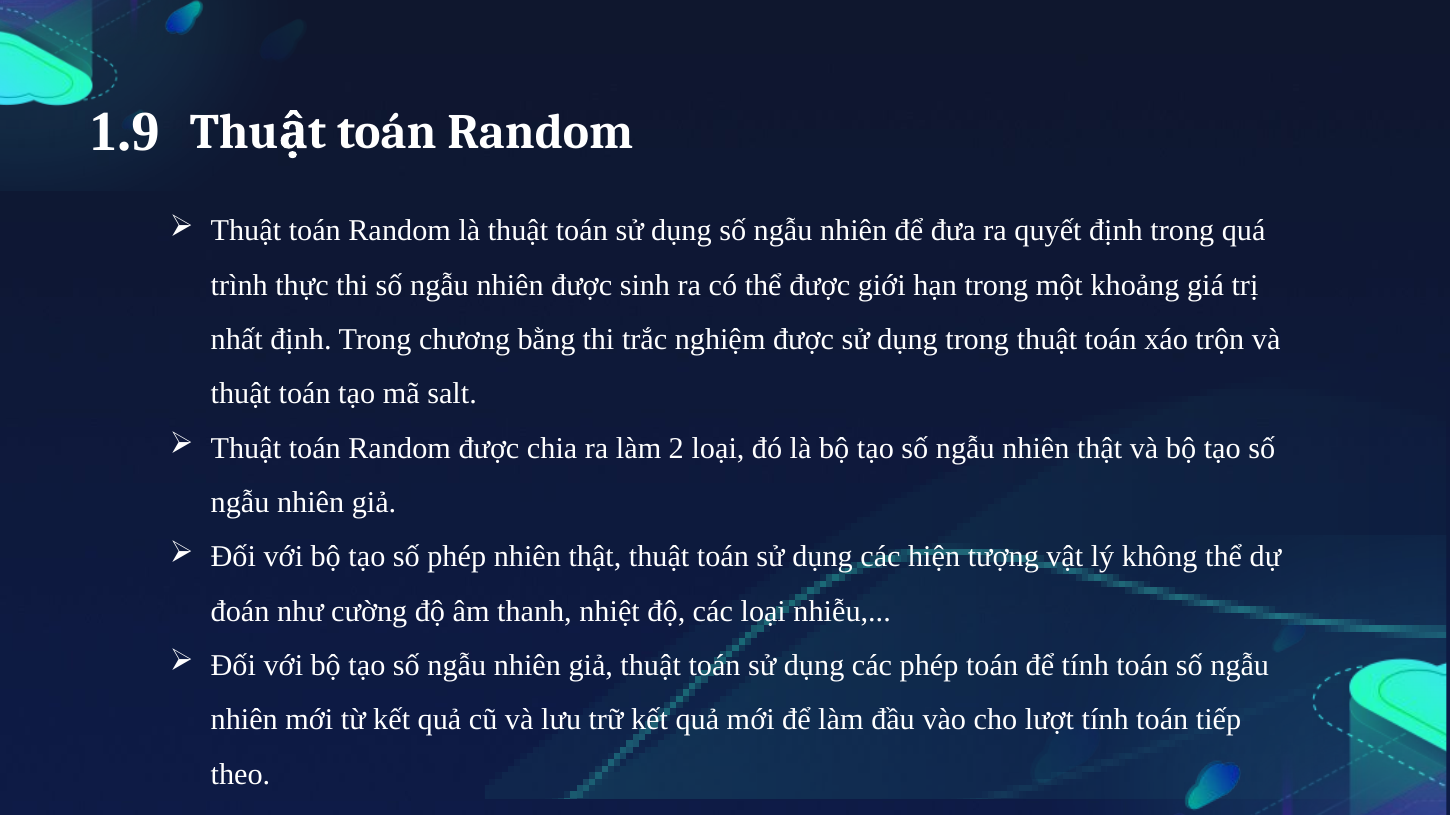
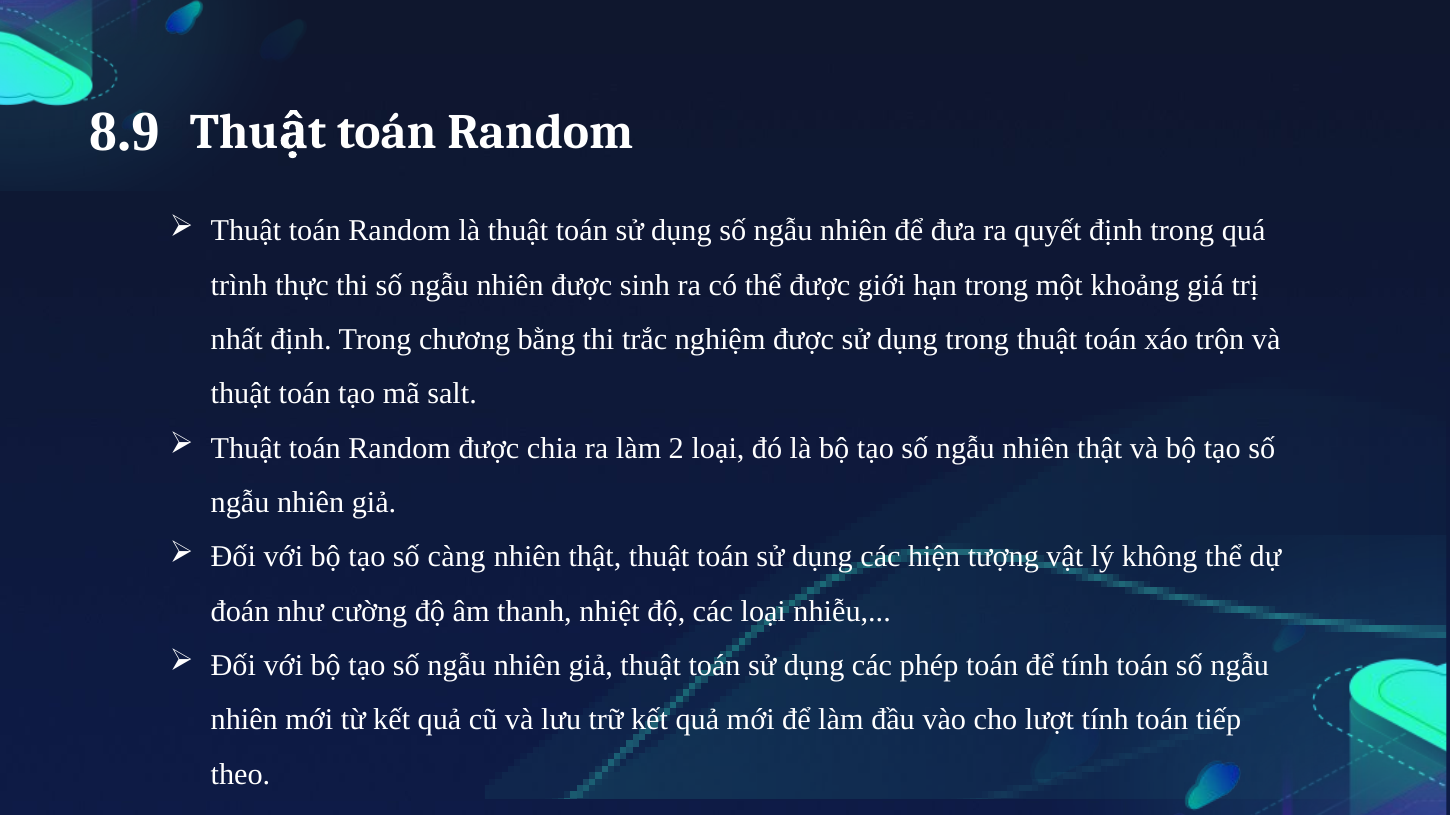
1.9: 1.9 -> 8.9
số phép: phép -> càng
